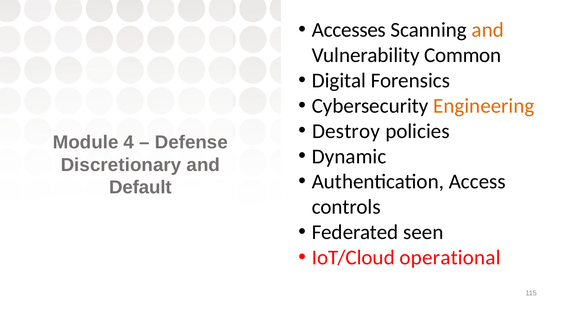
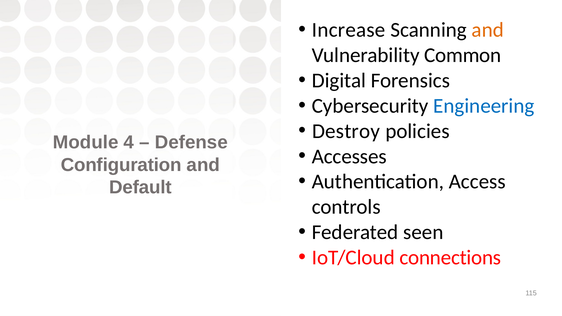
Accesses: Accesses -> Increase
Engineering colour: orange -> blue
Dynamic: Dynamic -> Accesses
Discretionary: Discretionary -> Configuration
operational: operational -> connections
